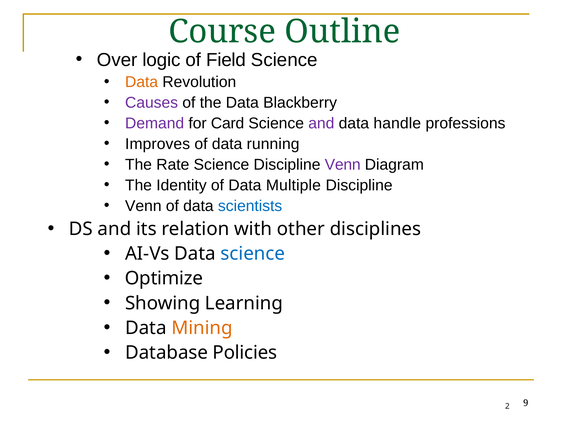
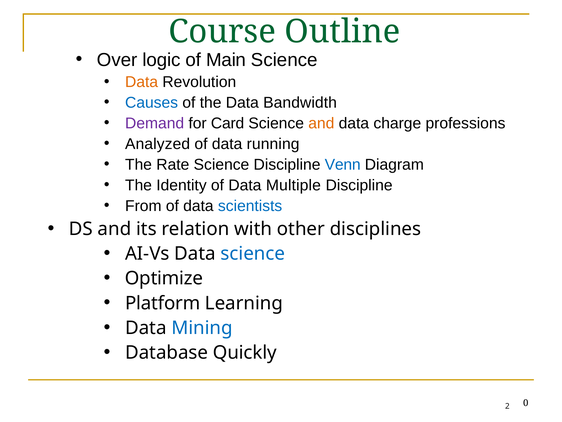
Field: Field -> Main
Causes colour: purple -> blue
Blackberry: Blackberry -> Bandwidth
and at (321, 123) colour: purple -> orange
handle: handle -> charge
Improves: Improves -> Analyzed
Venn at (343, 164) colour: purple -> blue
Venn at (143, 206): Venn -> From
Showing: Showing -> Platform
Mining colour: orange -> blue
Policies: Policies -> Quickly
9: 9 -> 0
